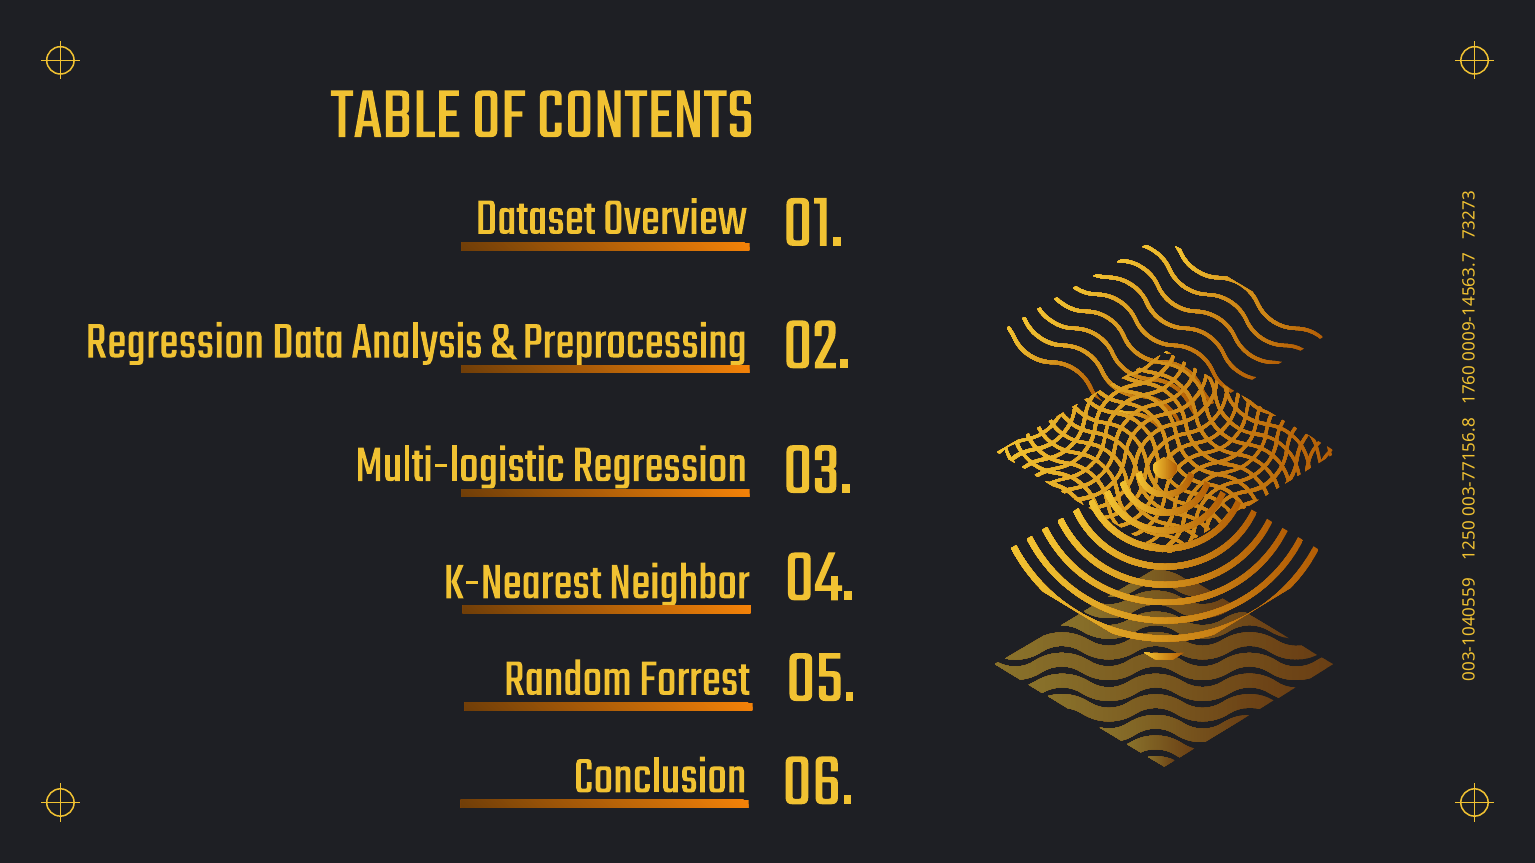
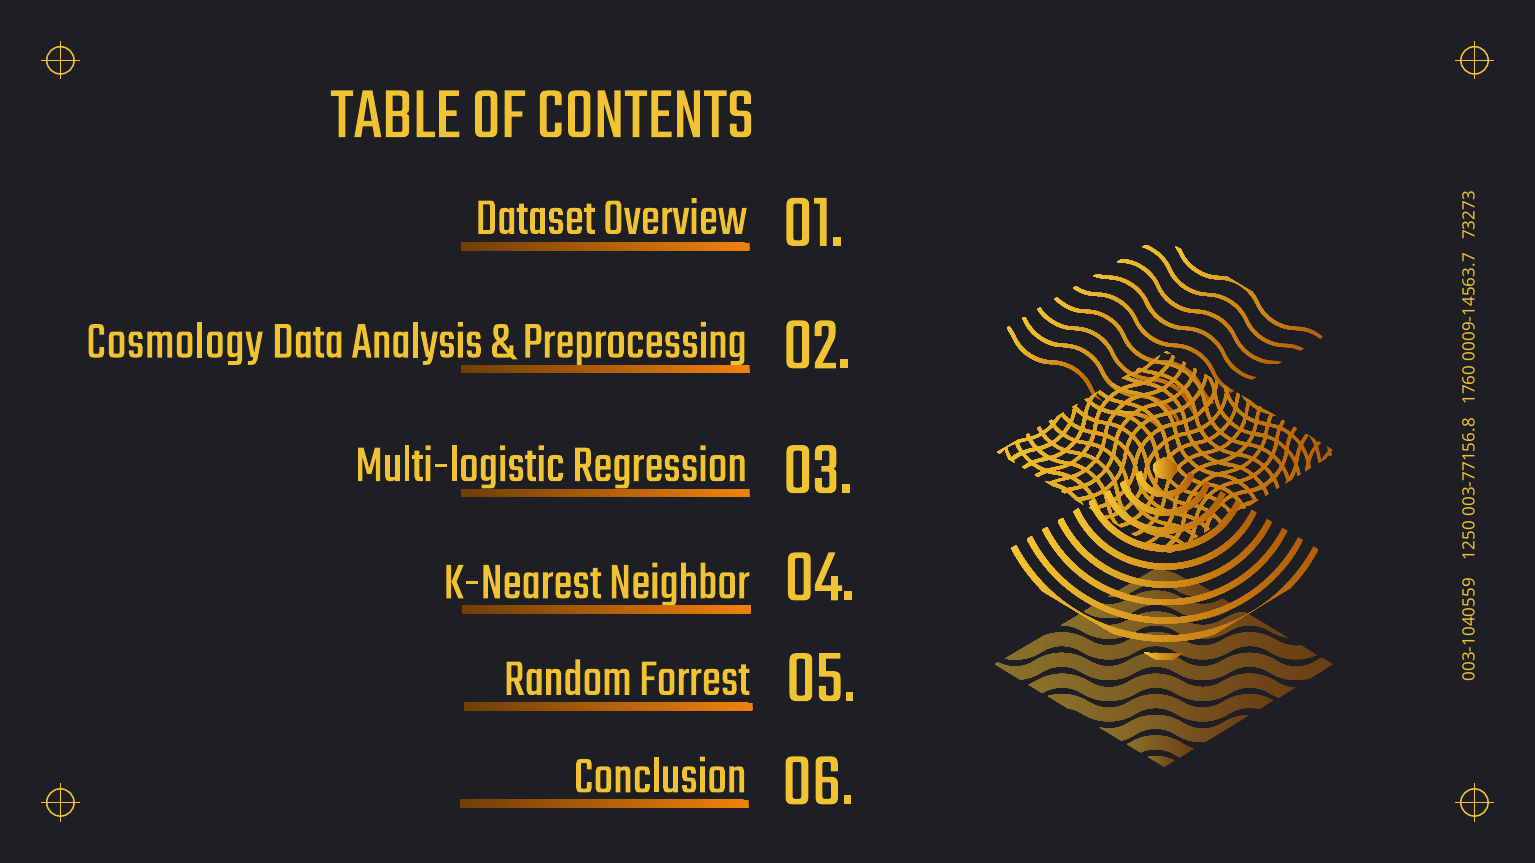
Regression at (175, 340): Regression -> Cosmology
